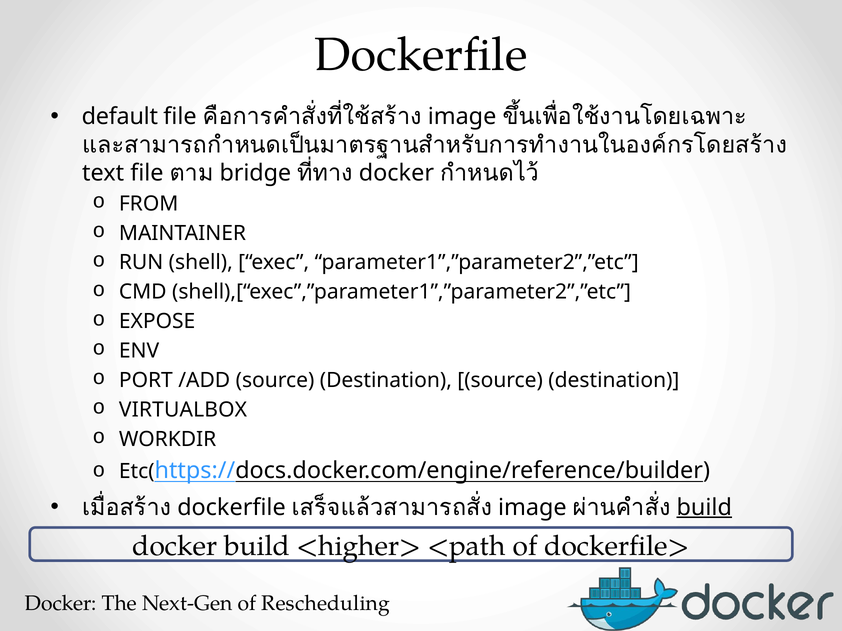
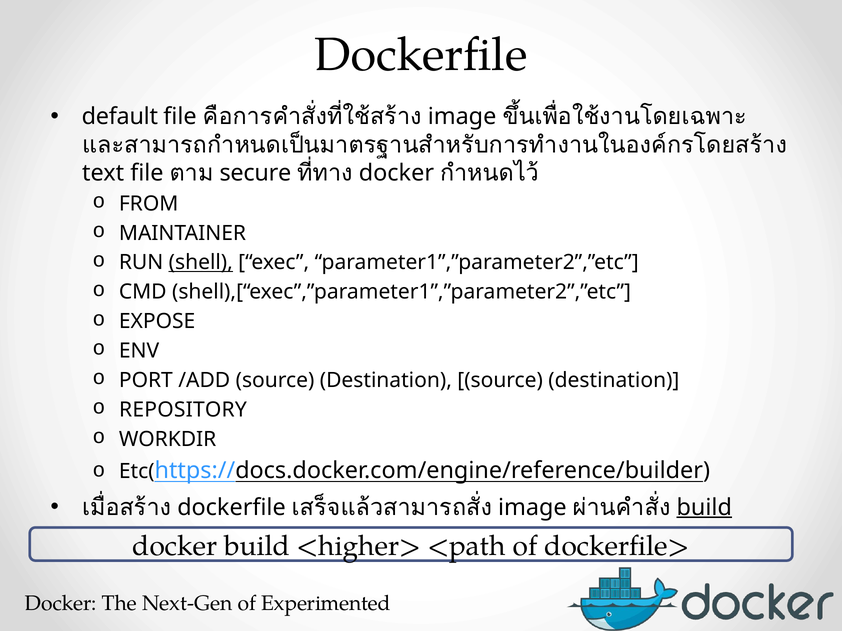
bridge: bridge -> secure
shell underline: none -> present
VIRTUALBOX: VIRTUALBOX -> REPOSITORY
Rescheduling: Rescheduling -> Experimented
